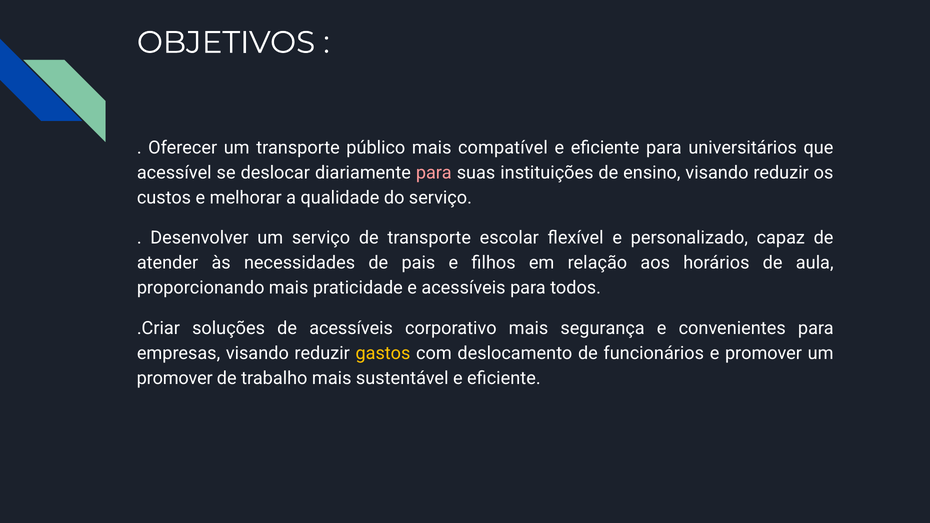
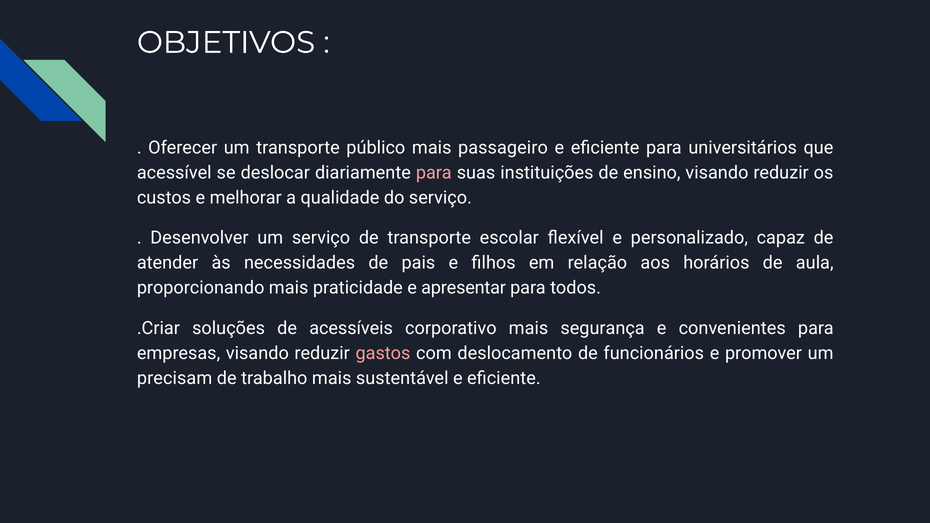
compatível: compatível -> passageiro
e acessíveis: acessíveis -> apresentar
gastos colour: yellow -> pink
promover at (175, 378): promover -> precisam
